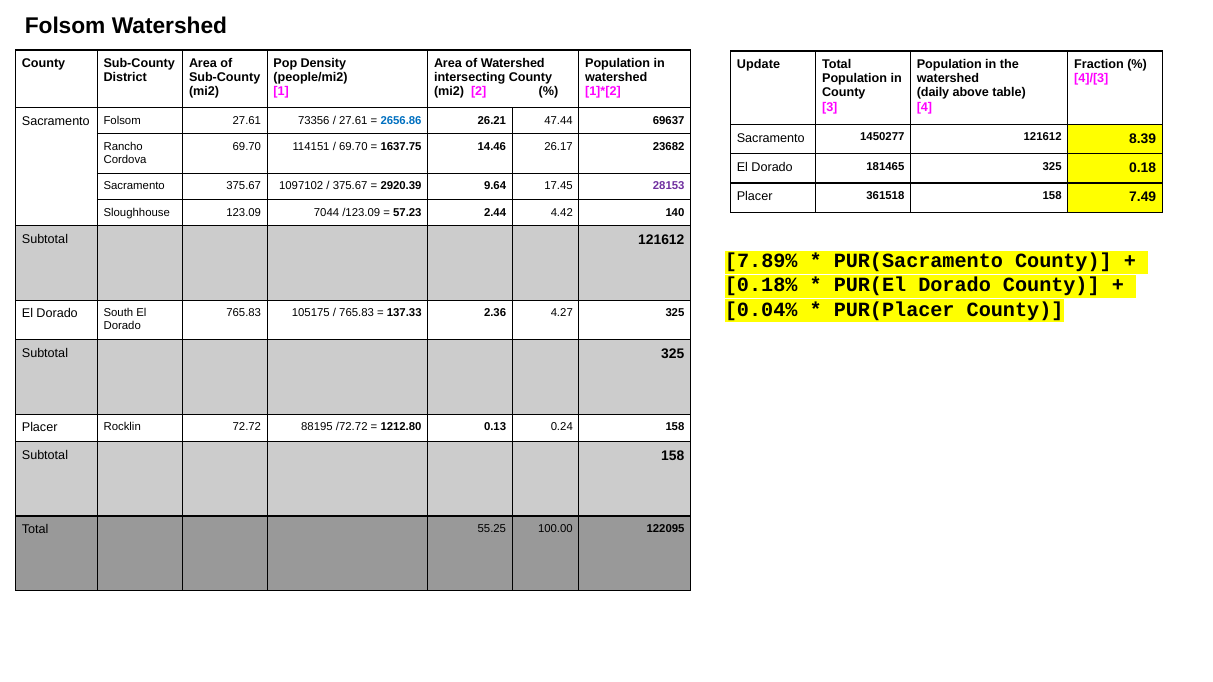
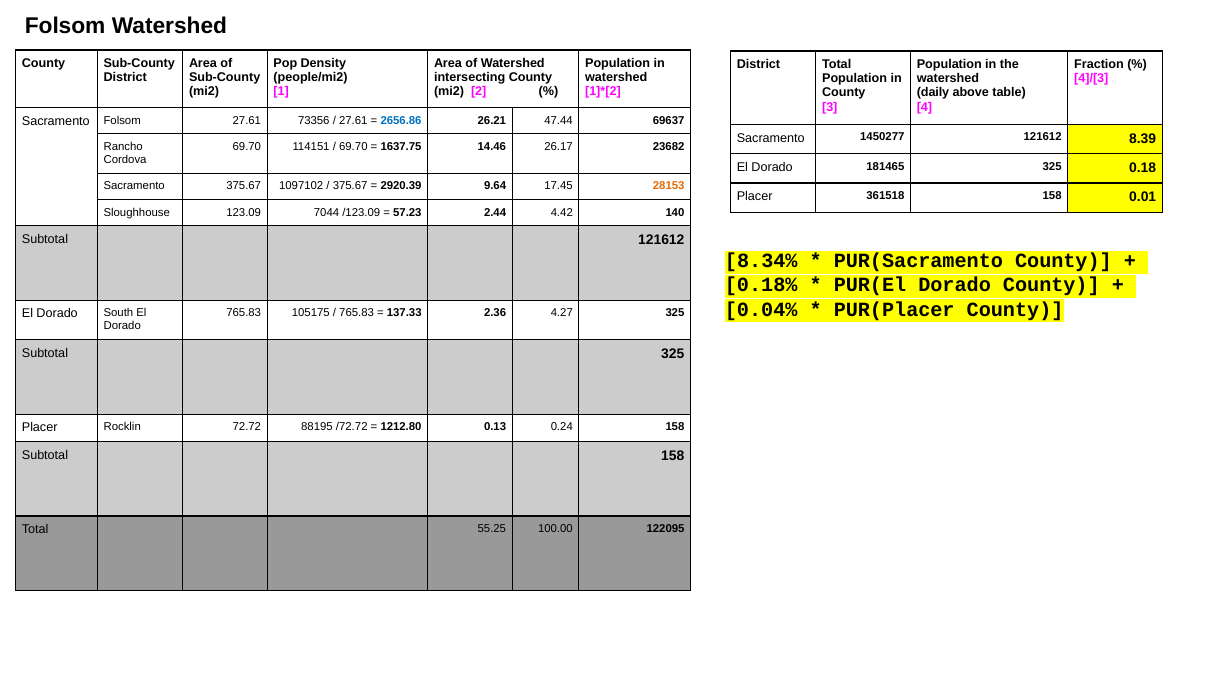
Update at (758, 65): Update -> District
28153 colour: purple -> orange
7.49: 7.49 -> 0.01
7.89%: 7.89% -> 8.34%
